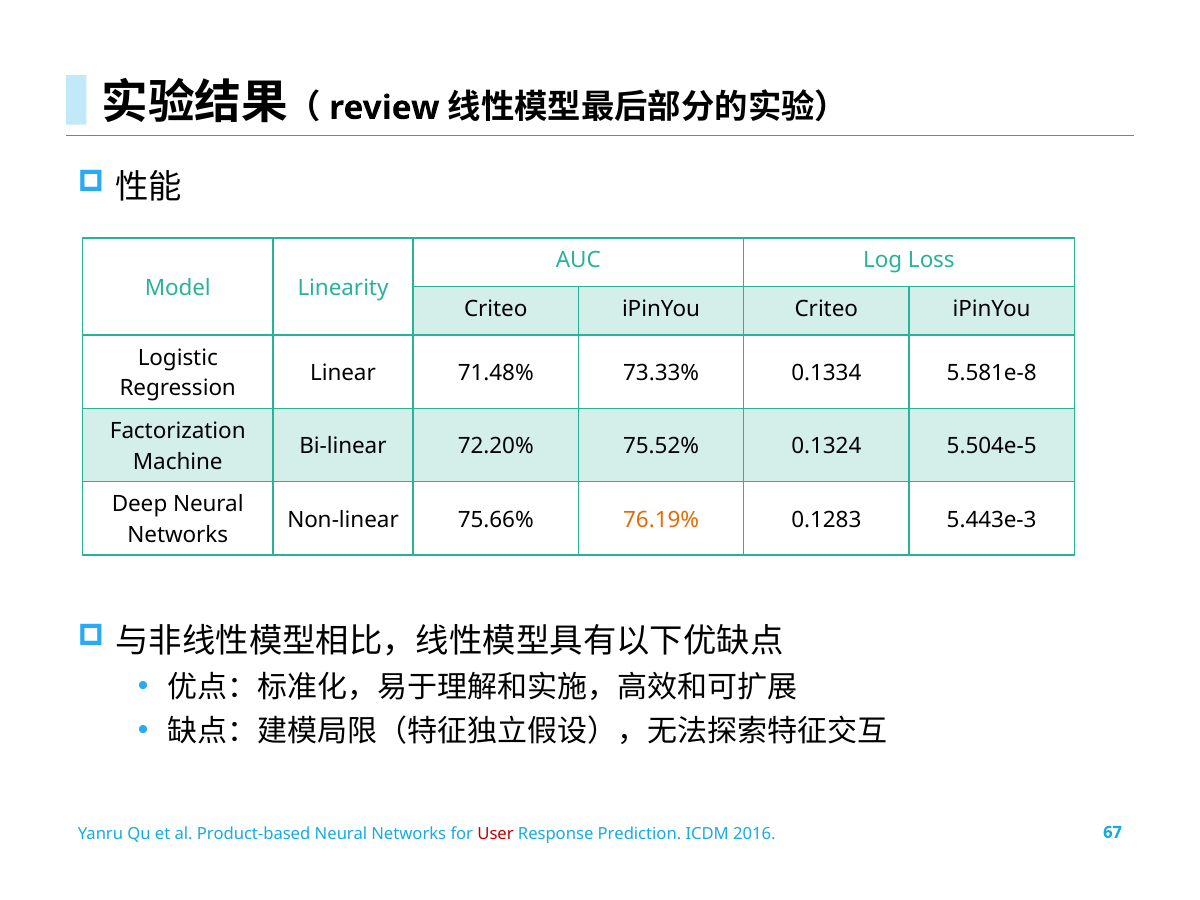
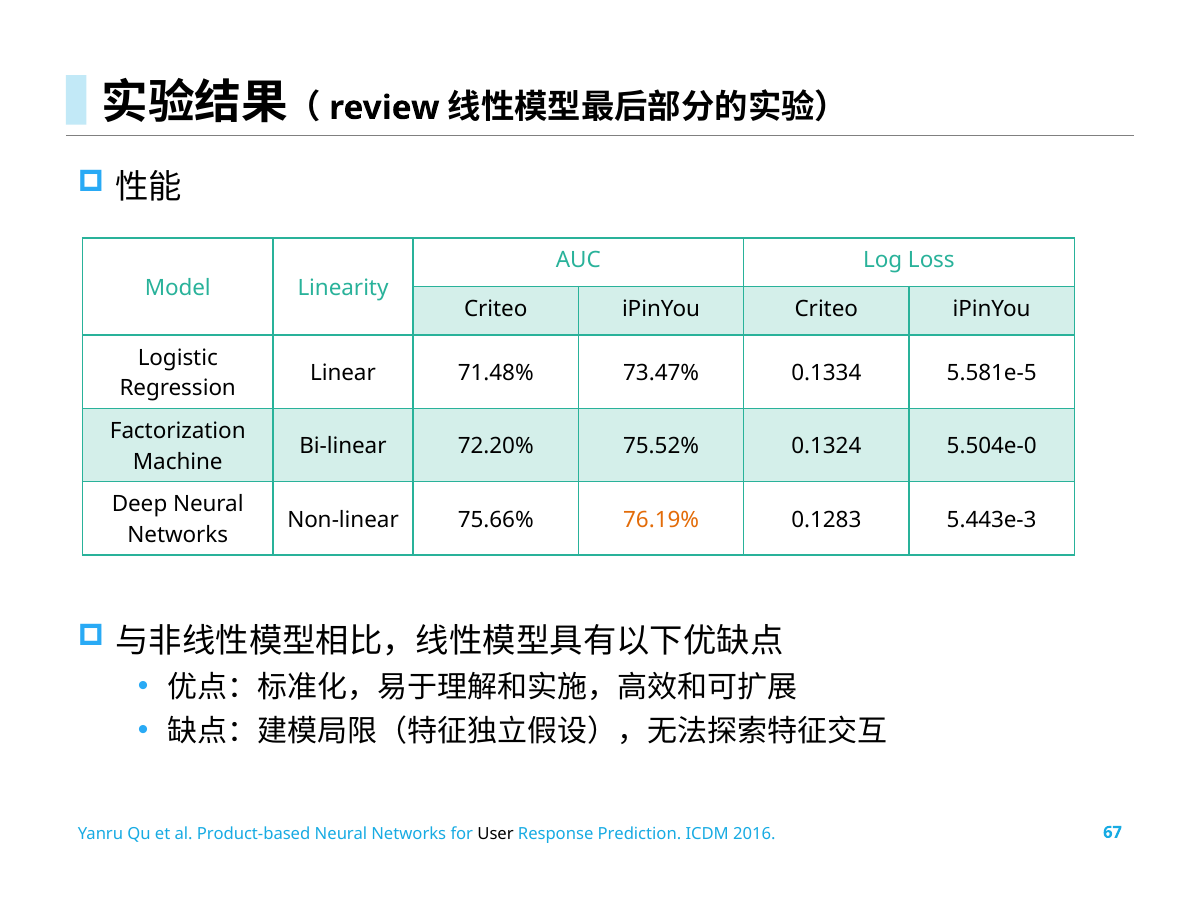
73.33%: 73.33% -> 73.47%
5.581e-8: 5.581e-8 -> 5.581e-5
5.504e-5: 5.504e-5 -> 5.504e-0
User colour: red -> black
